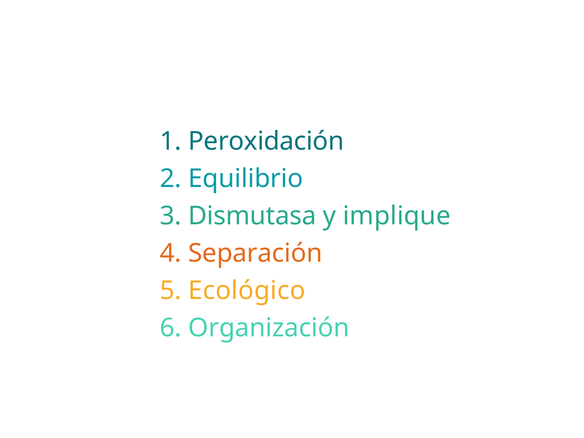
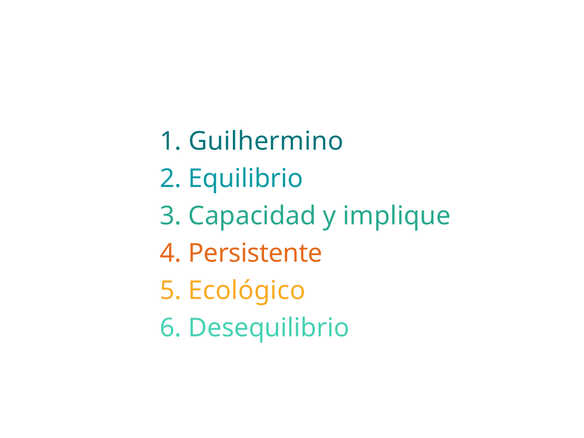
Peroxidación: Peroxidación -> Guilhermino
Dismutasa: Dismutasa -> Capacidad
Separación: Separación -> Persistente
Organización: Organización -> Desequilibrio
